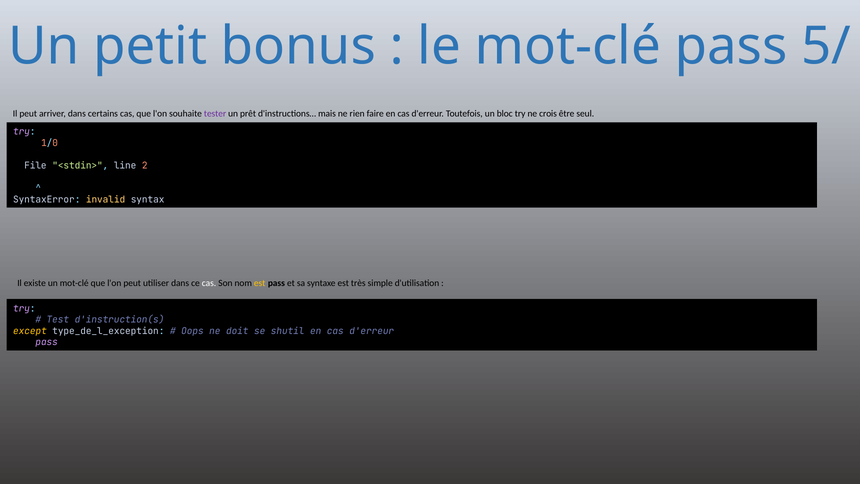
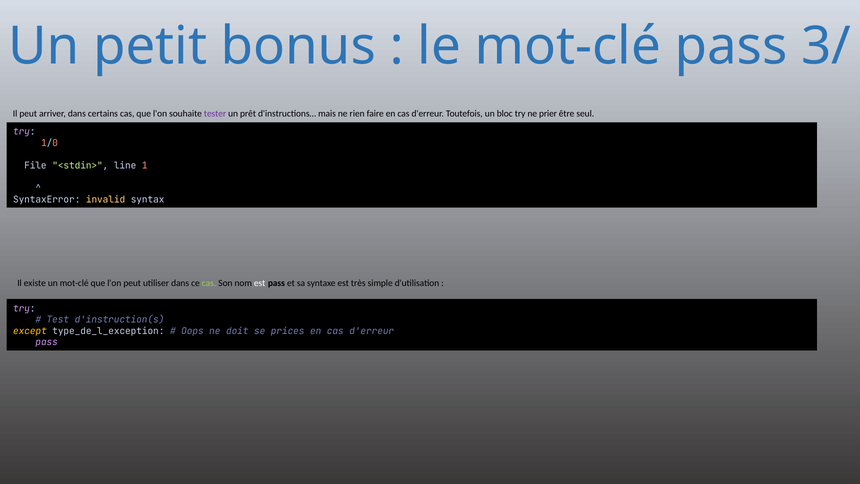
5/: 5/ -> 3/
crois: crois -> prier
2: 2 -> 1
cas at (209, 283) colour: white -> light green
est at (260, 283) colour: yellow -> white
shutil: shutil -> prices
